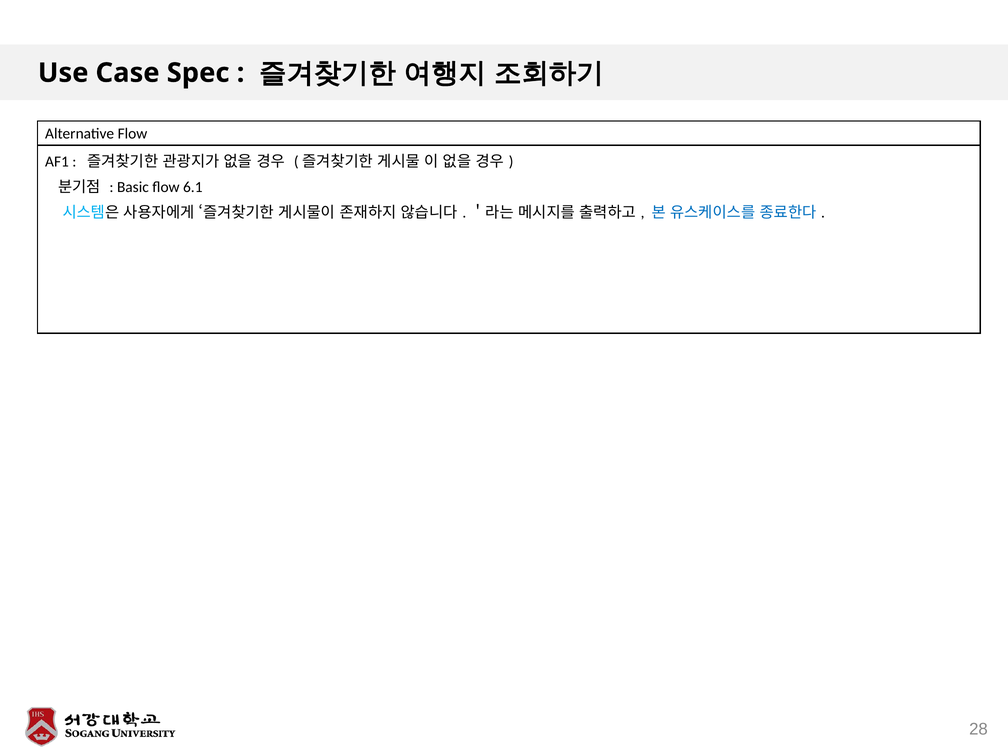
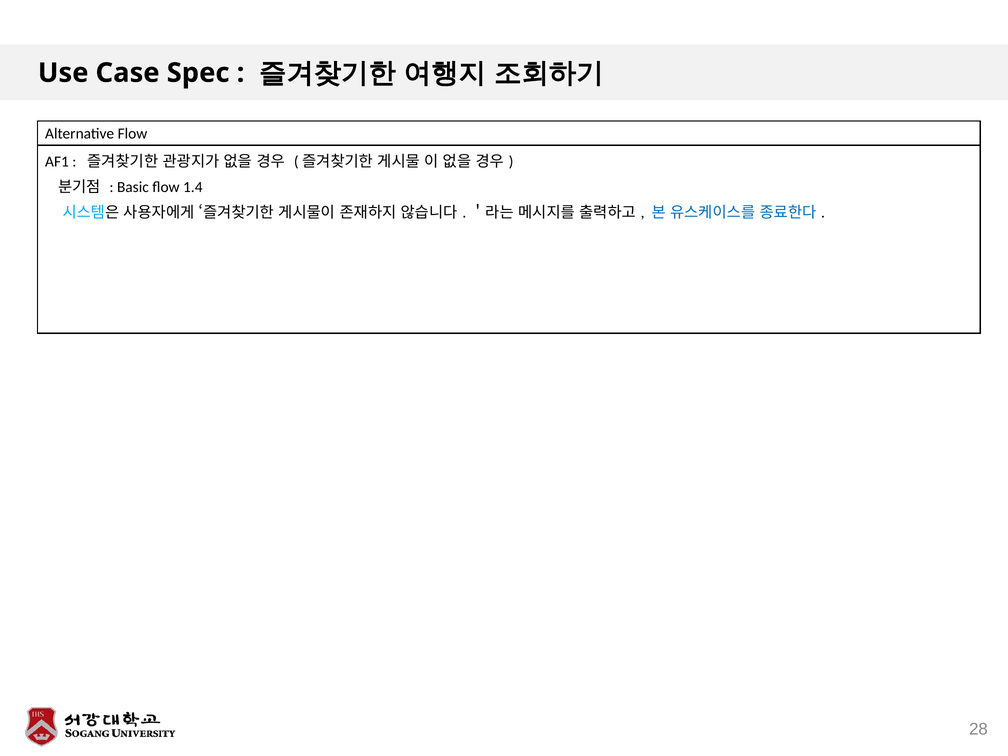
6.1: 6.1 -> 1.4
